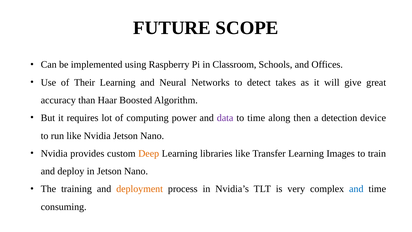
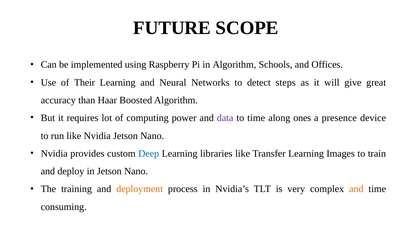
in Classroom: Classroom -> Algorithm
takes: takes -> steps
then: then -> ones
detection: detection -> presence
Deep colour: orange -> blue
and at (356, 189) colour: blue -> orange
